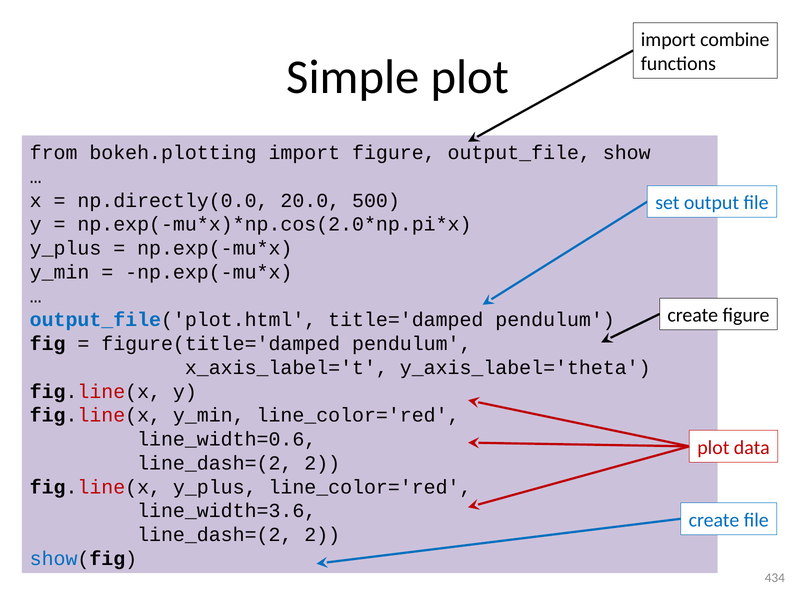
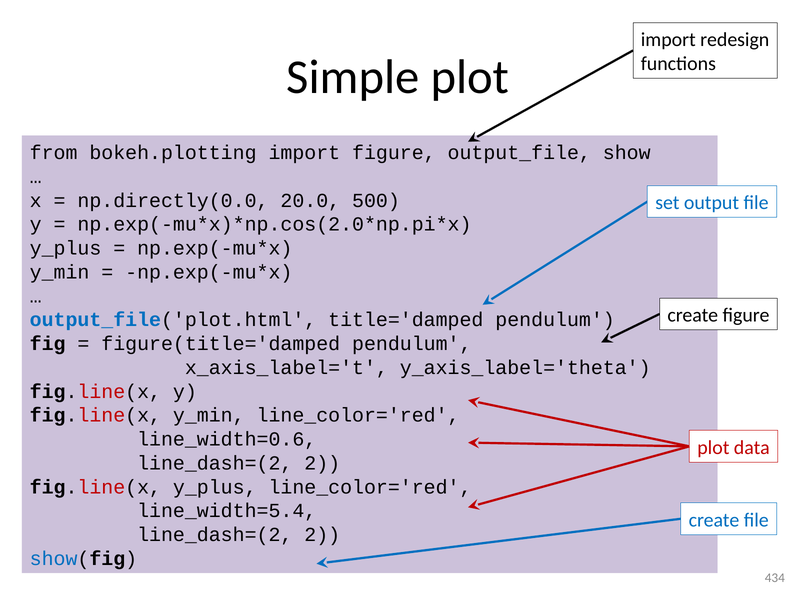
combine: combine -> redesign
line_width=3.6: line_width=3.6 -> line_width=5.4
